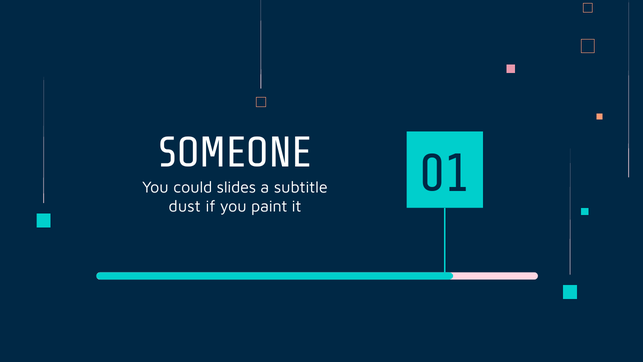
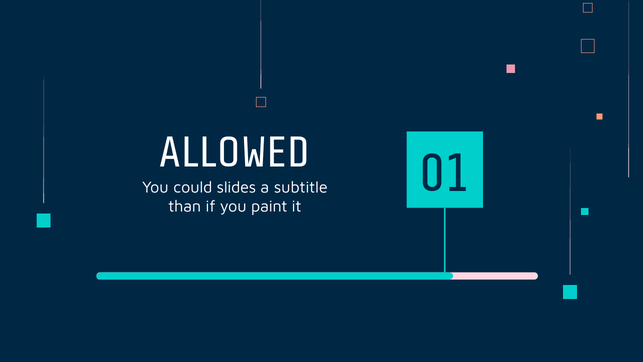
SOMEONE: SOMEONE -> ALLOWED
dust: dust -> than
